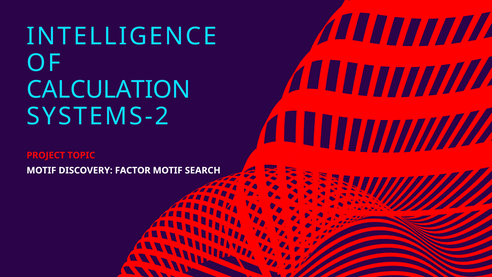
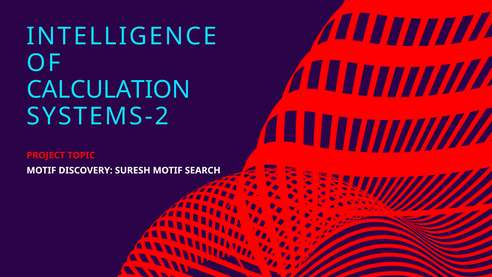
FACTOR: FACTOR -> SURESH
